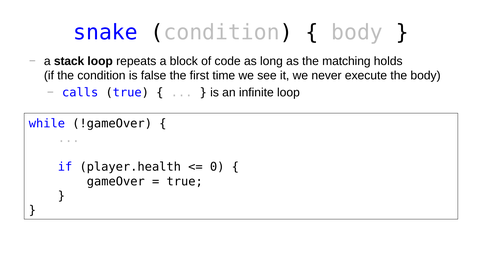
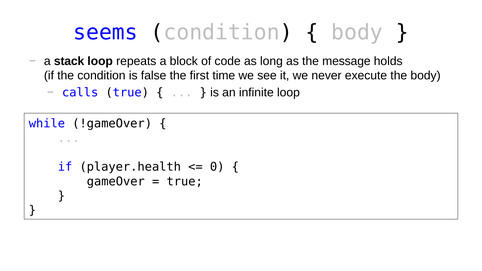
snake: snake -> seems
matching: matching -> message
